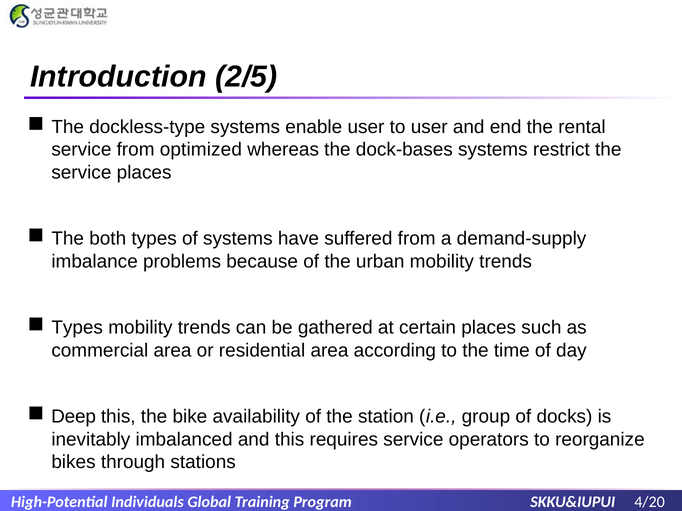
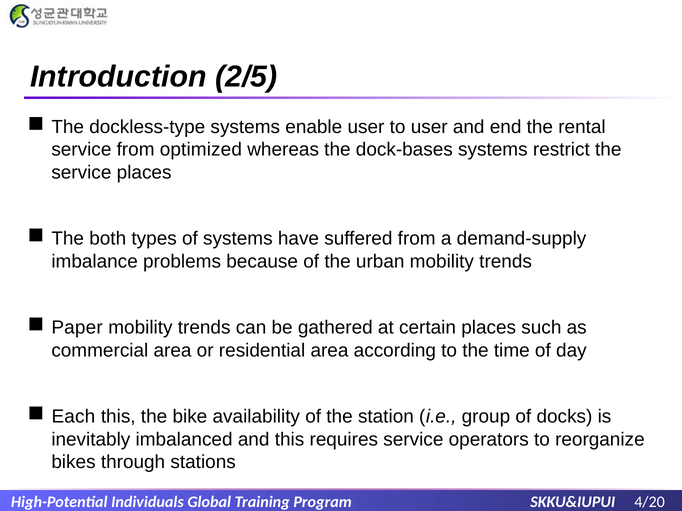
Types at (77, 328): Types -> Paper
Deep: Deep -> Each
